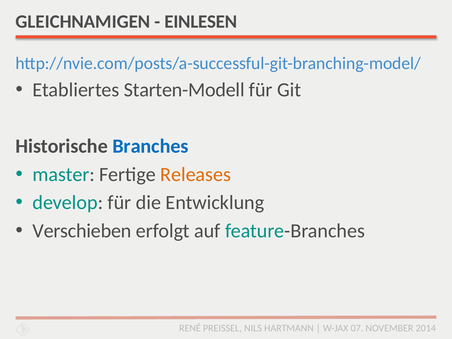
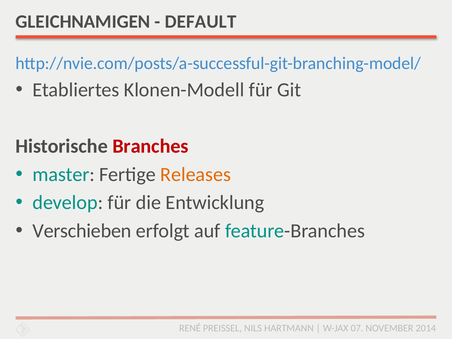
EINLESEN: EINLESEN -> DEFAULT
Starten-Modell: Starten-Modell -> Klonen-Modell
Branches colour: blue -> red
